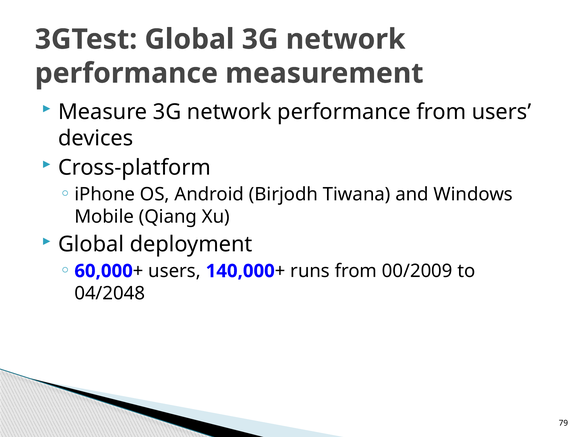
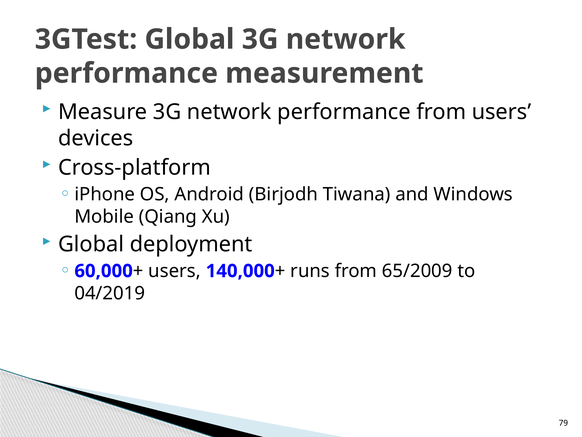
00/2009: 00/2009 -> 65/2009
04/2048: 04/2048 -> 04/2019
